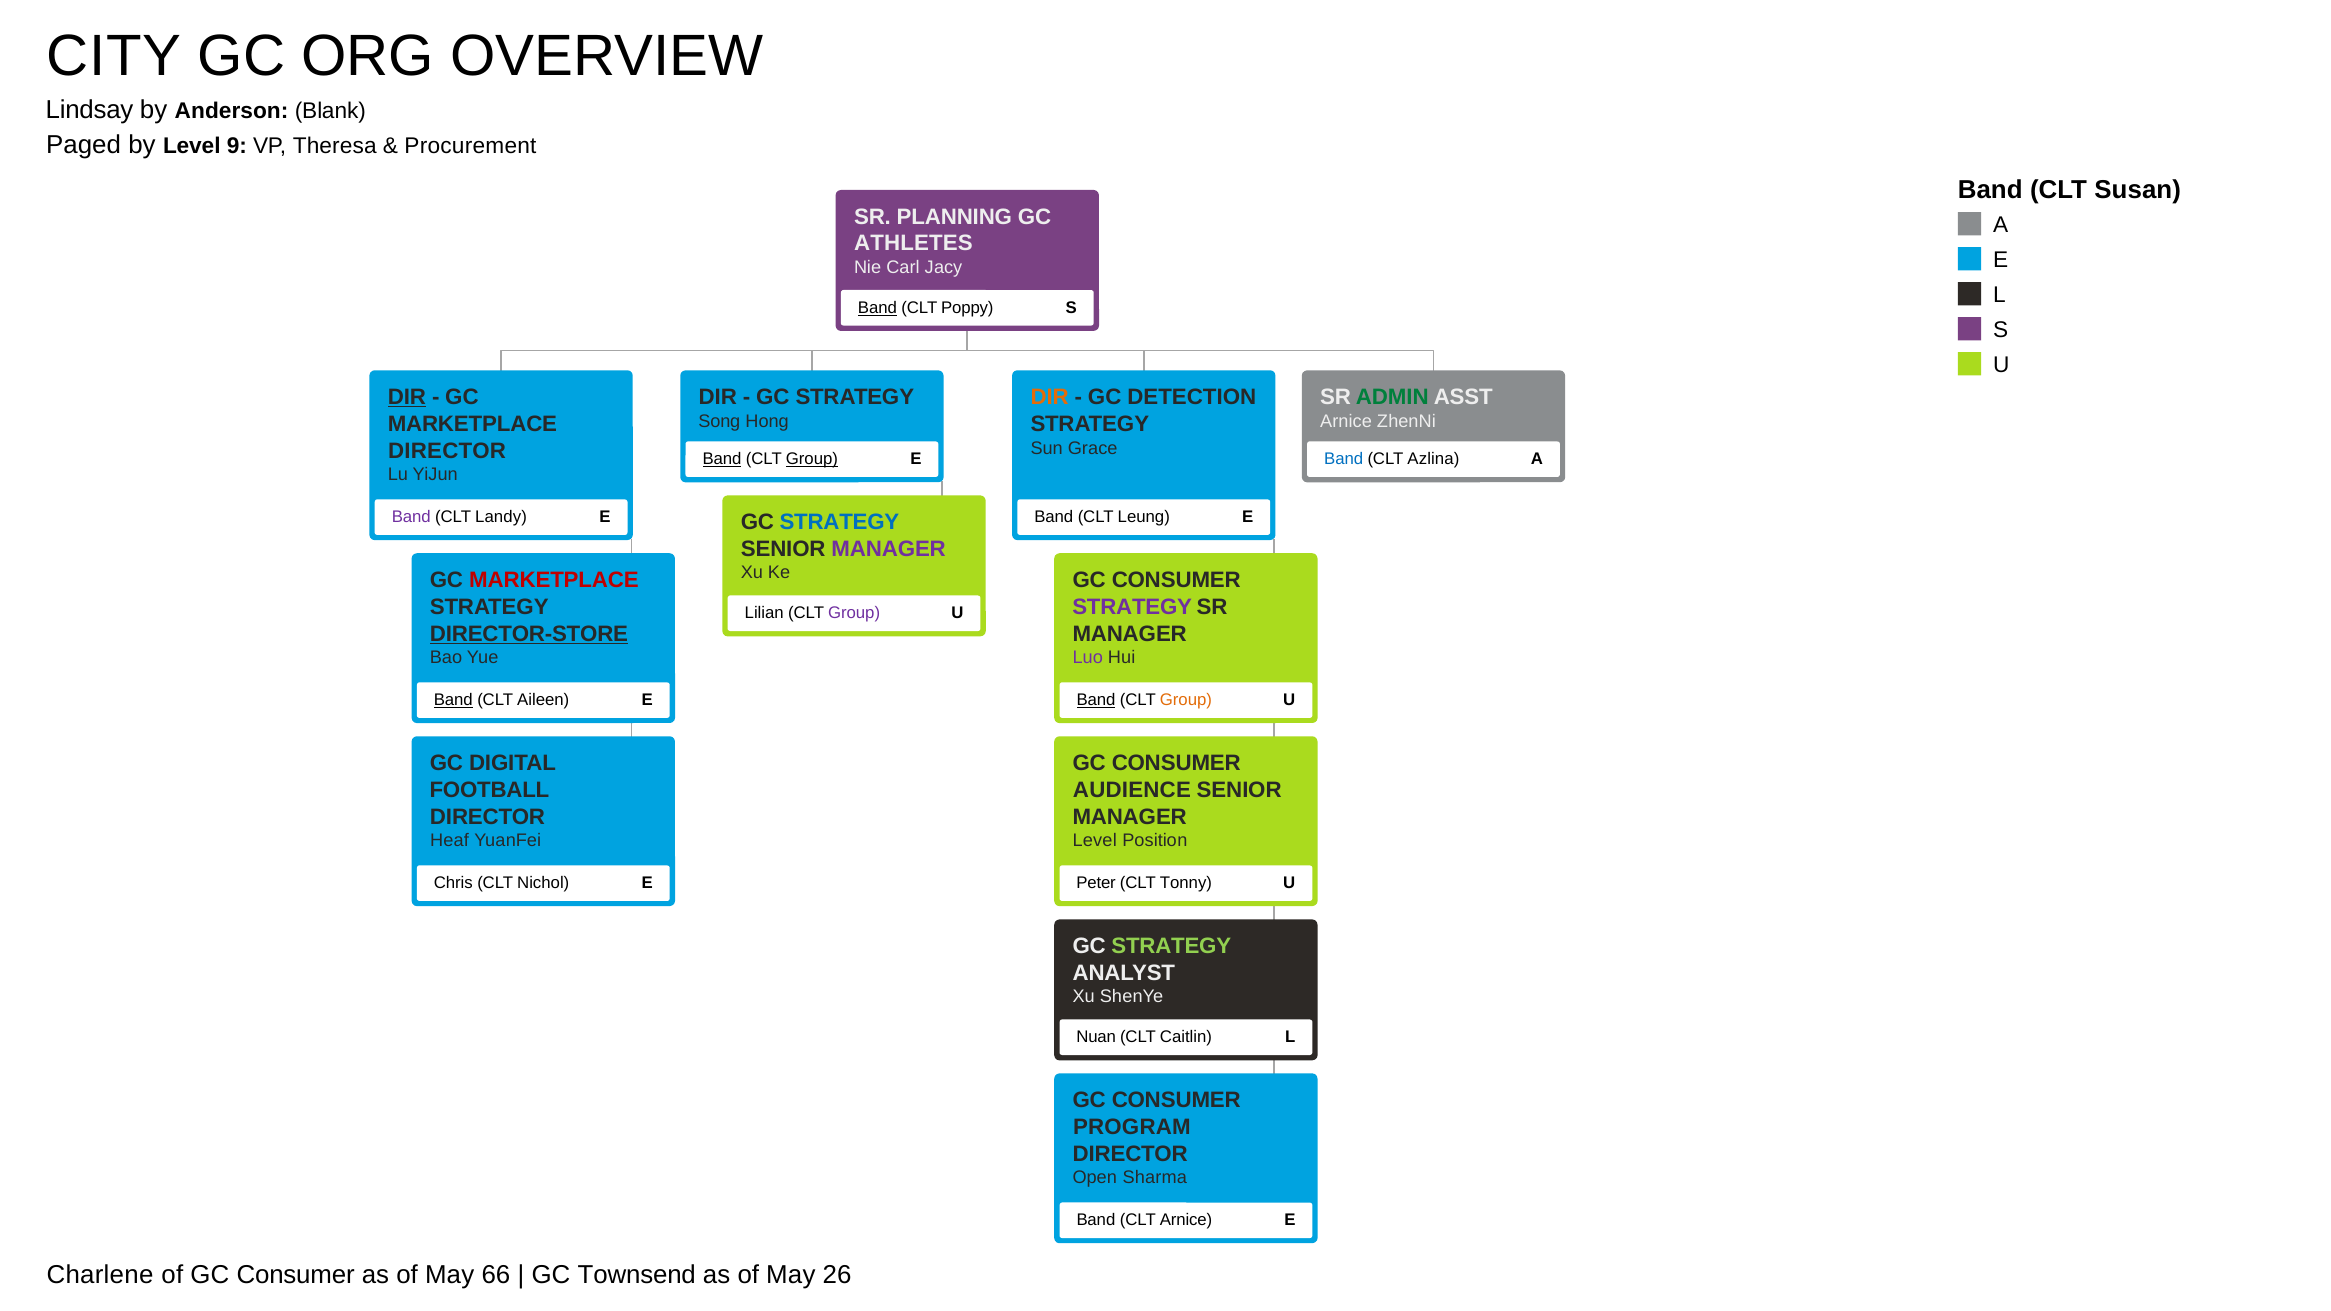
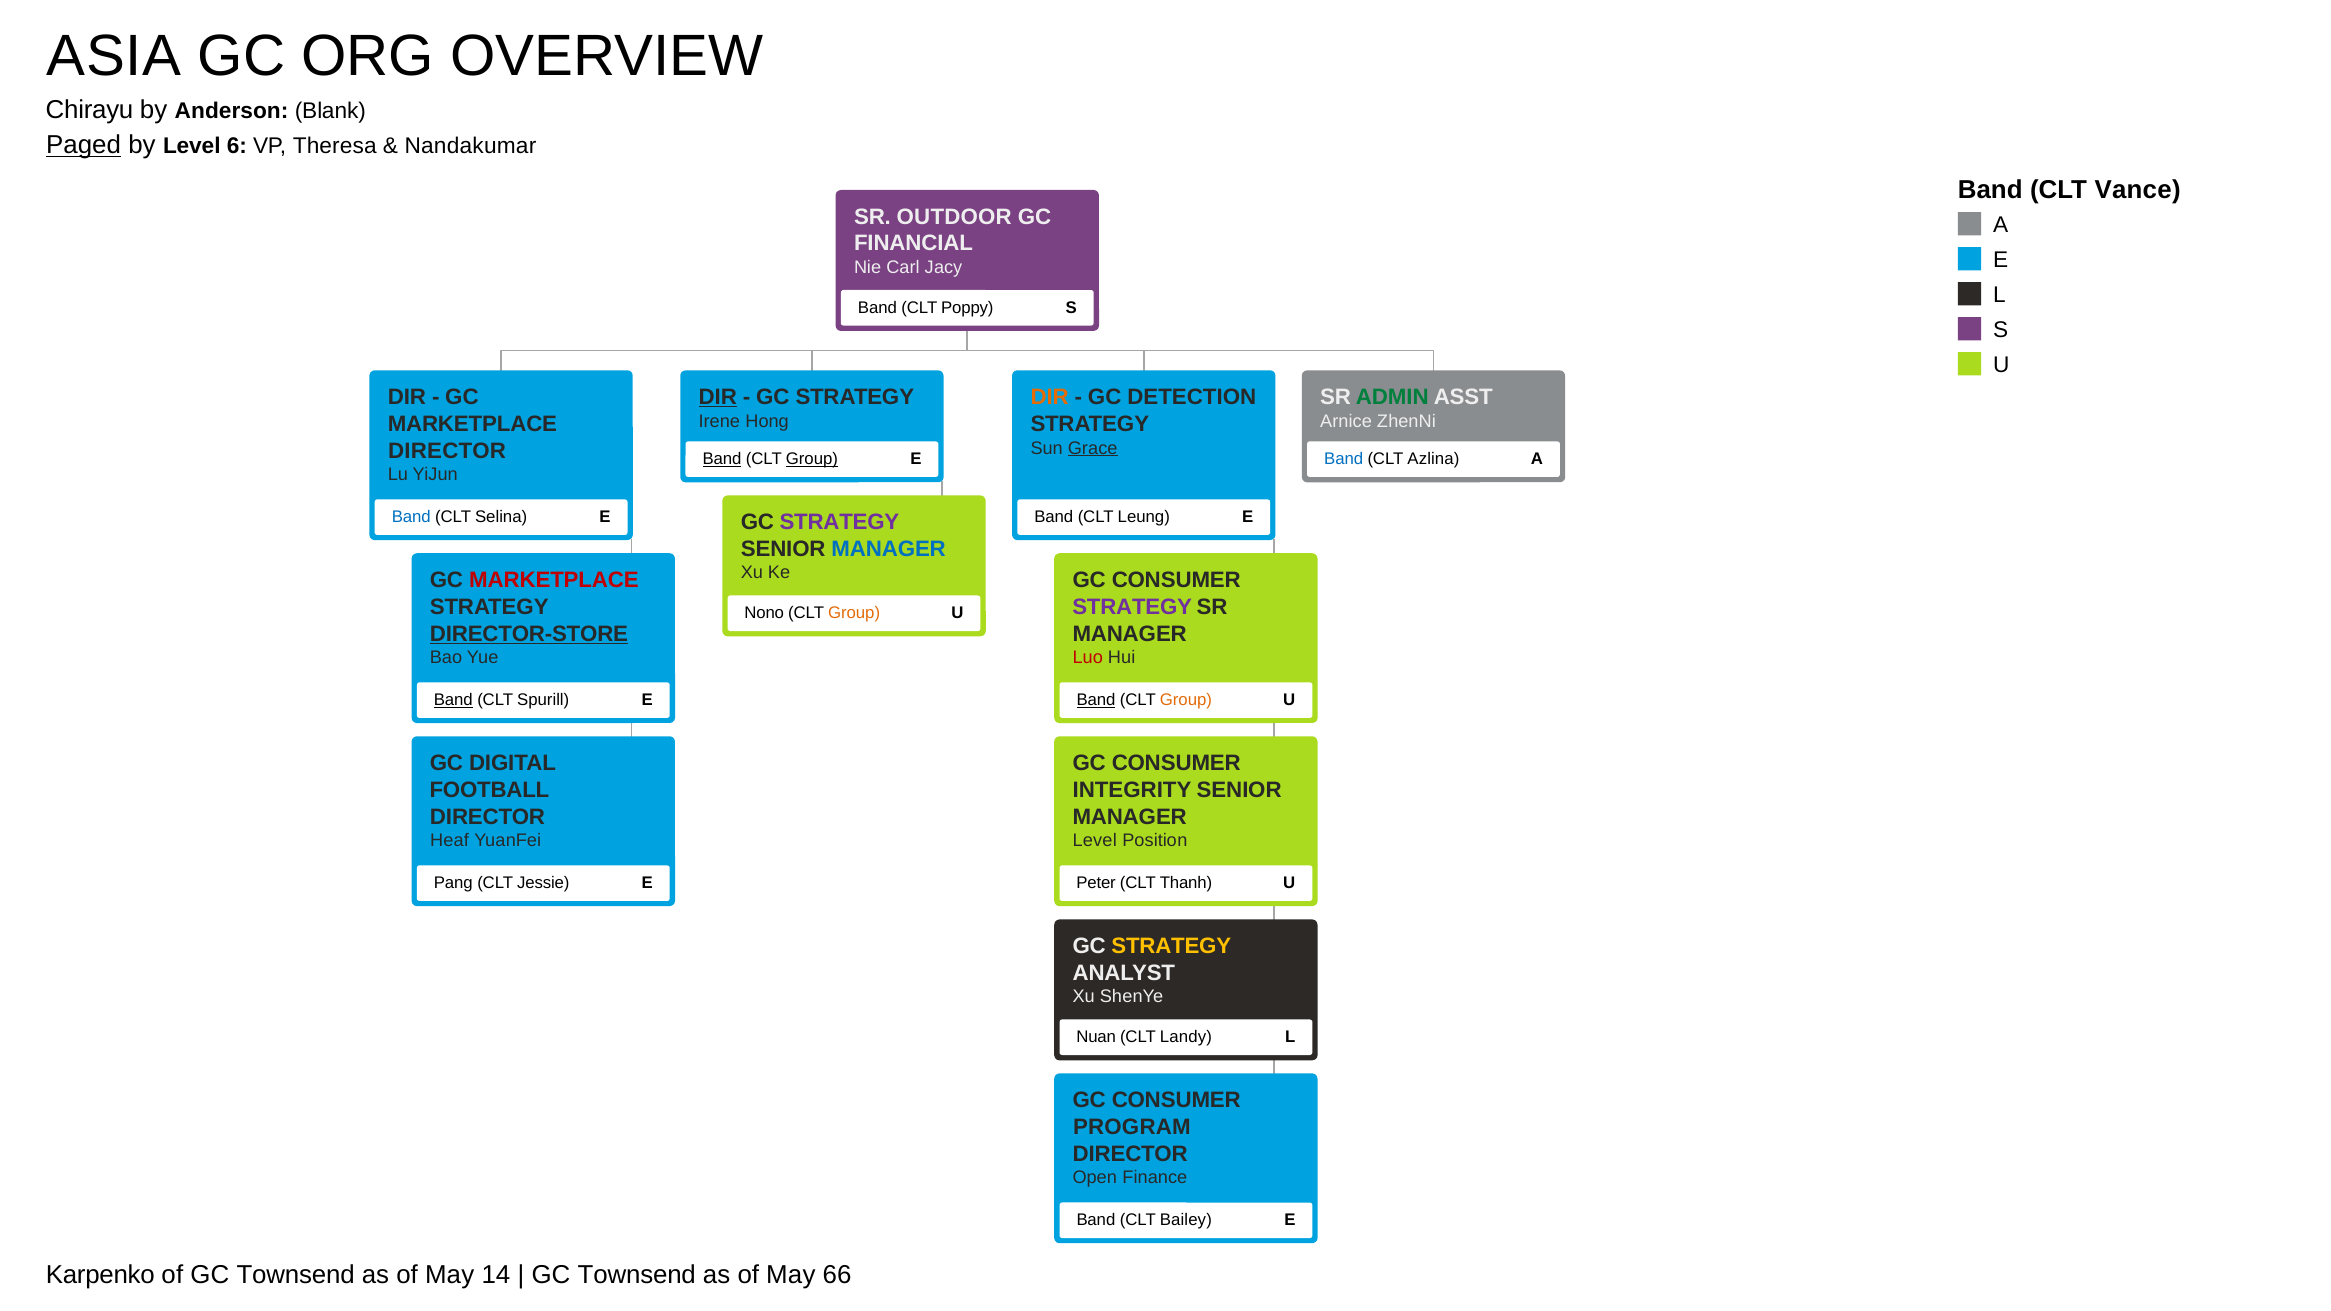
CITY: CITY -> ASIA
Lindsay: Lindsay -> Chirayu
Paged underline: none -> present
9: 9 -> 6
Procurement: Procurement -> Nandakumar
Susan: Susan -> Vance
PLANNING: PLANNING -> OUTDOOR
ATHLETES: ATHLETES -> FINANCIAL
Band at (877, 308) underline: present -> none
DIR at (407, 397) underline: present -> none
DIR at (718, 397) underline: none -> present
Song: Song -> Irene
Grace underline: none -> present
Band at (411, 517) colour: purple -> blue
Landy: Landy -> Selina
STRATEGY at (839, 522) colour: blue -> purple
MANAGER at (889, 549) colour: purple -> blue
Lilian: Lilian -> Nono
Group at (854, 613) colour: purple -> orange
Luo colour: purple -> red
Aileen: Aileen -> Spurill
AUDIENCE: AUDIENCE -> INTEGRITY
Chris: Chris -> Pang
Nichol: Nichol -> Jessie
Tonny: Tonny -> Thanh
STRATEGY at (1171, 946) colour: light green -> yellow
Caitlin: Caitlin -> Landy
Sharma: Sharma -> Finance
CLT Arnice: Arnice -> Bailey
Charlene: Charlene -> Karpenko
of GC Consumer: Consumer -> Townsend
66: 66 -> 14
26: 26 -> 66
